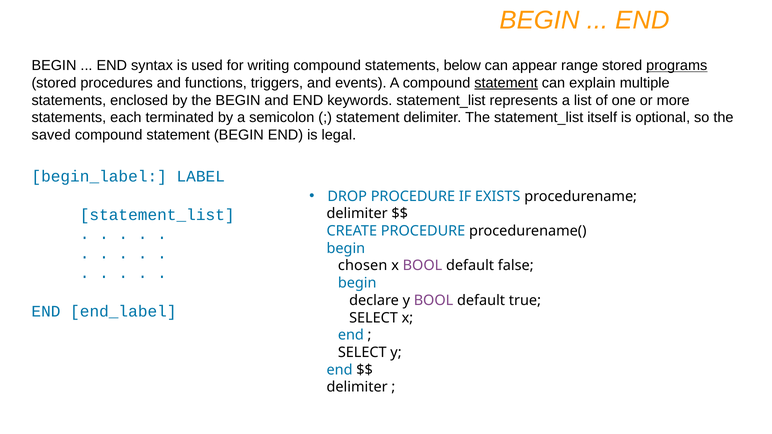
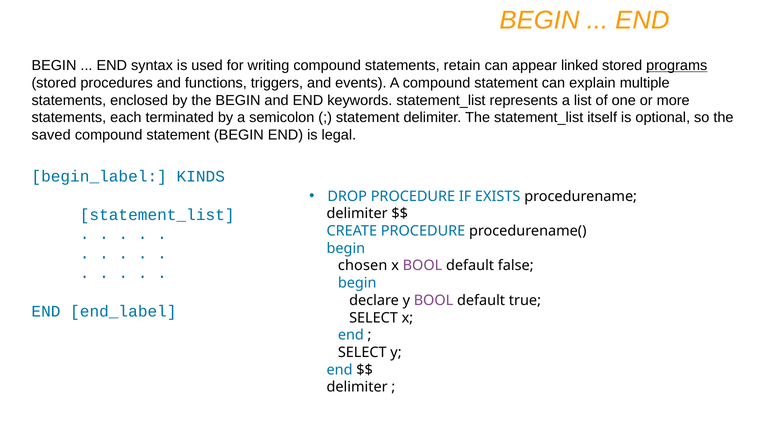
below: below -> retain
range: range -> linked
statement at (506, 83) underline: present -> none
LABEL: LABEL -> KINDS
